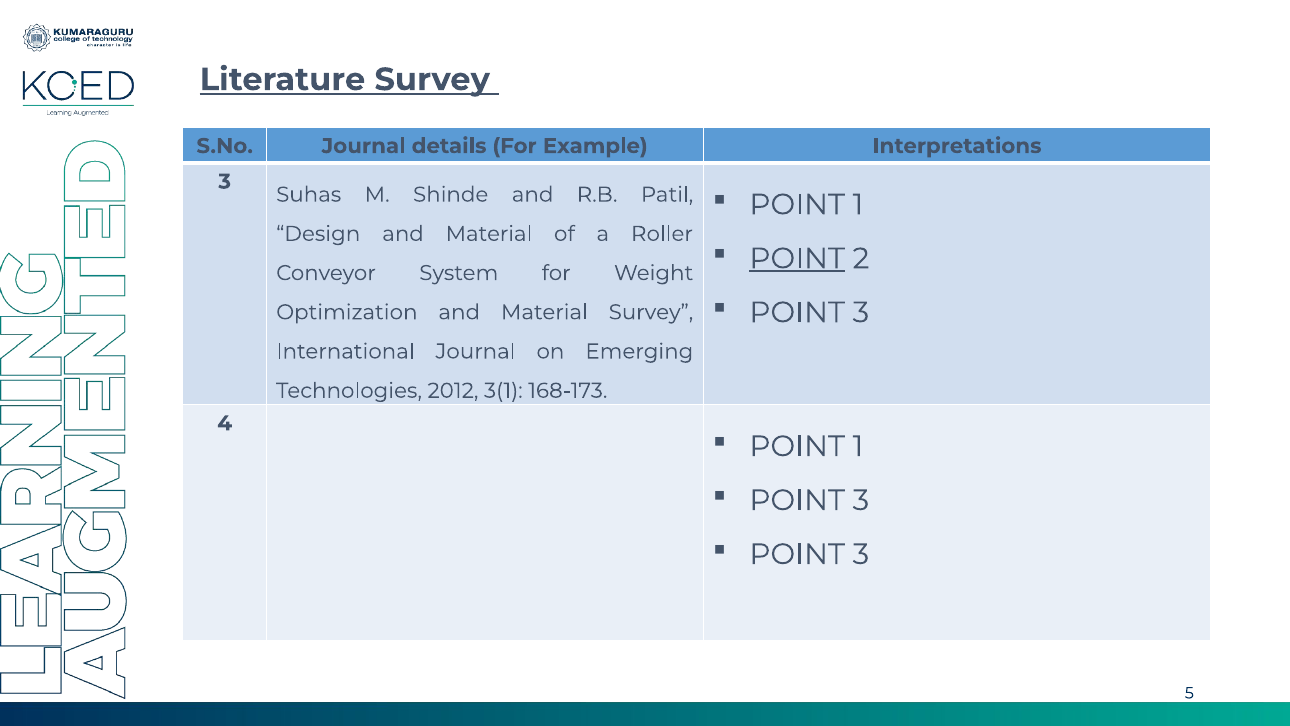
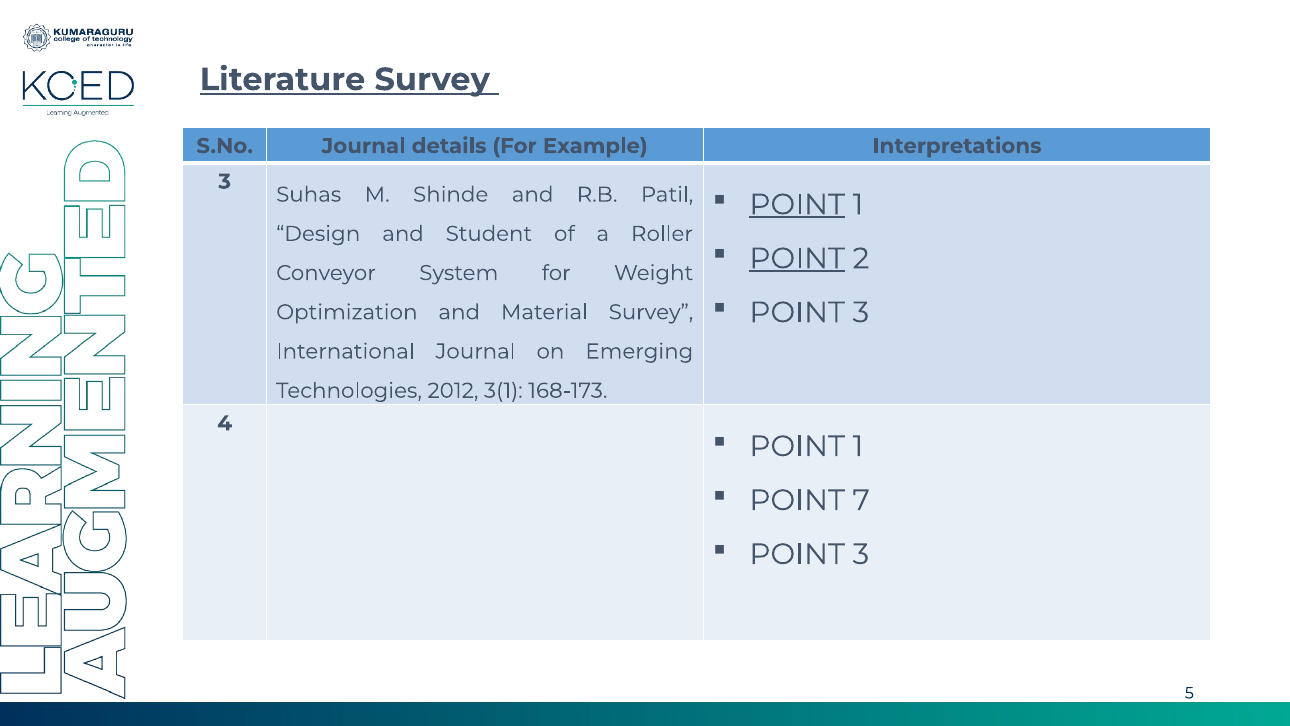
POINT at (797, 204) underline: none -> present
Design and Material: Material -> Student
3 at (861, 500): 3 -> 7
